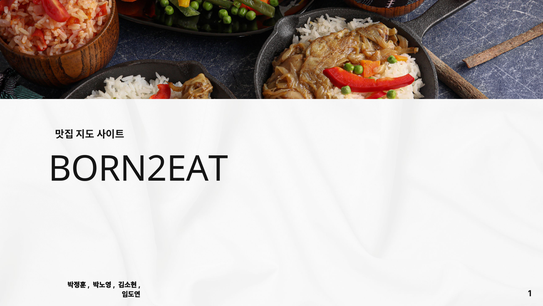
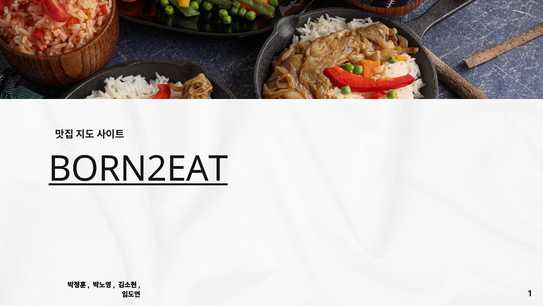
BORN2EAT underline: none -> present
